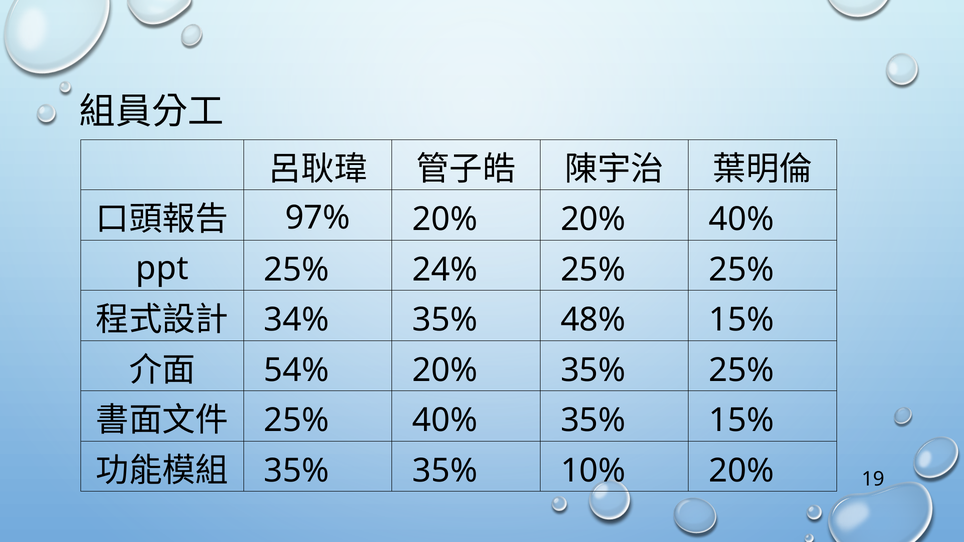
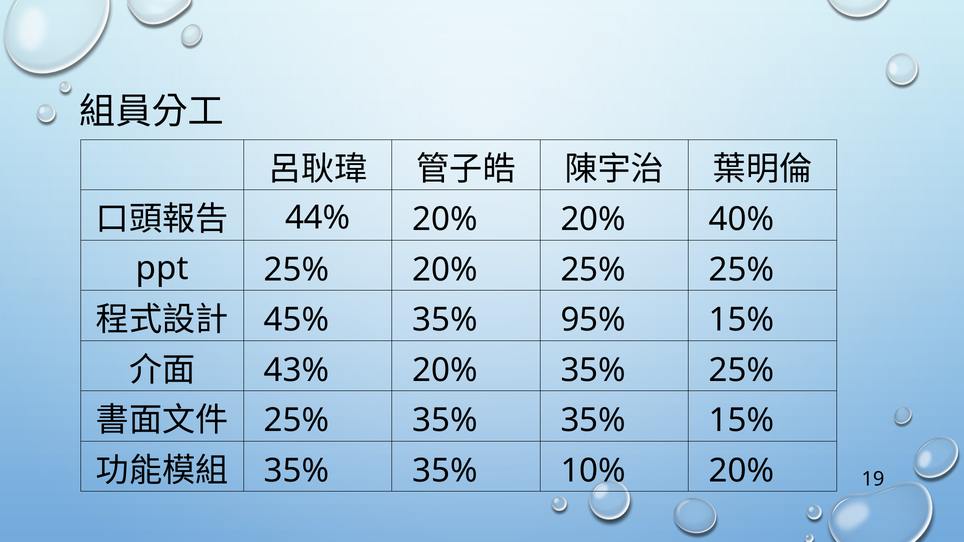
97%: 97% -> 44%
25% 24%: 24% -> 20%
34%: 34% -> 45%
48%: 48% -> 95%
54%: 54% -> 43%
25% 40%: 40% -> 35%
